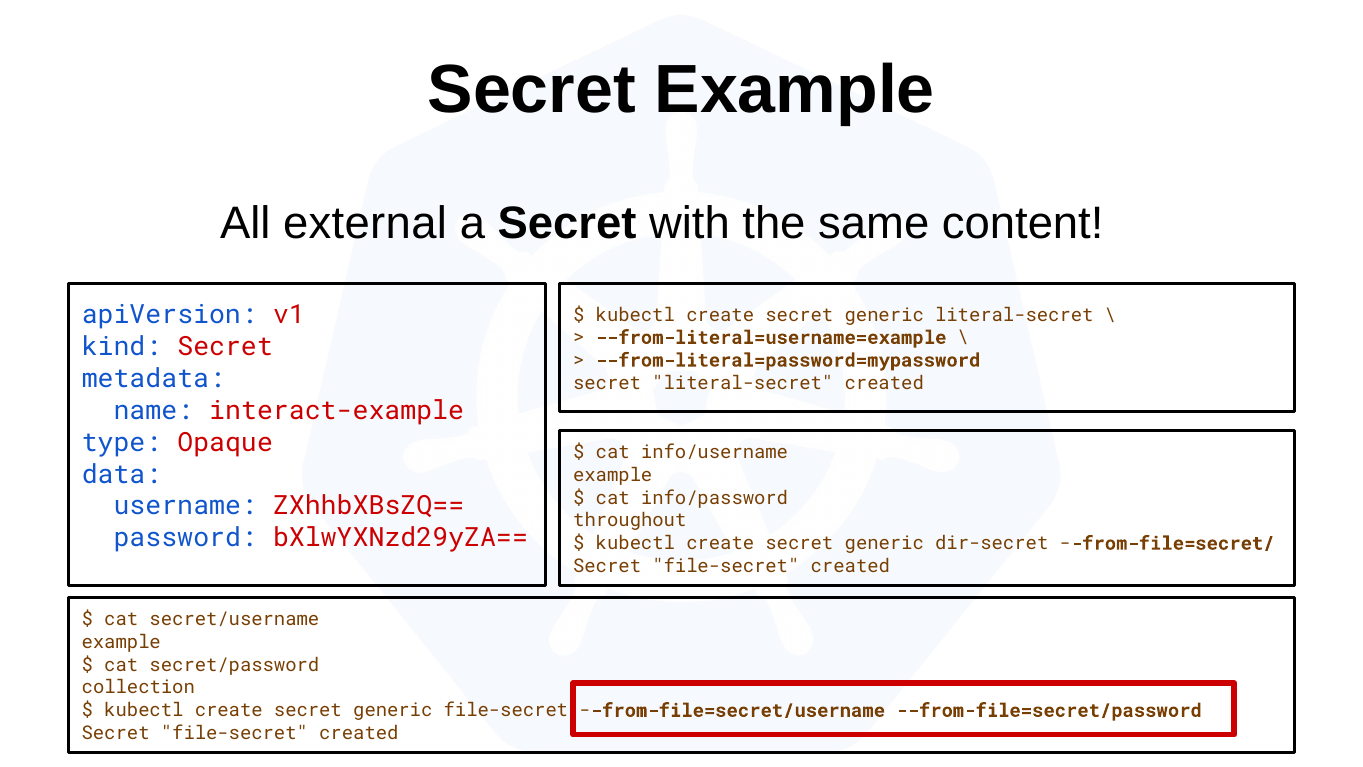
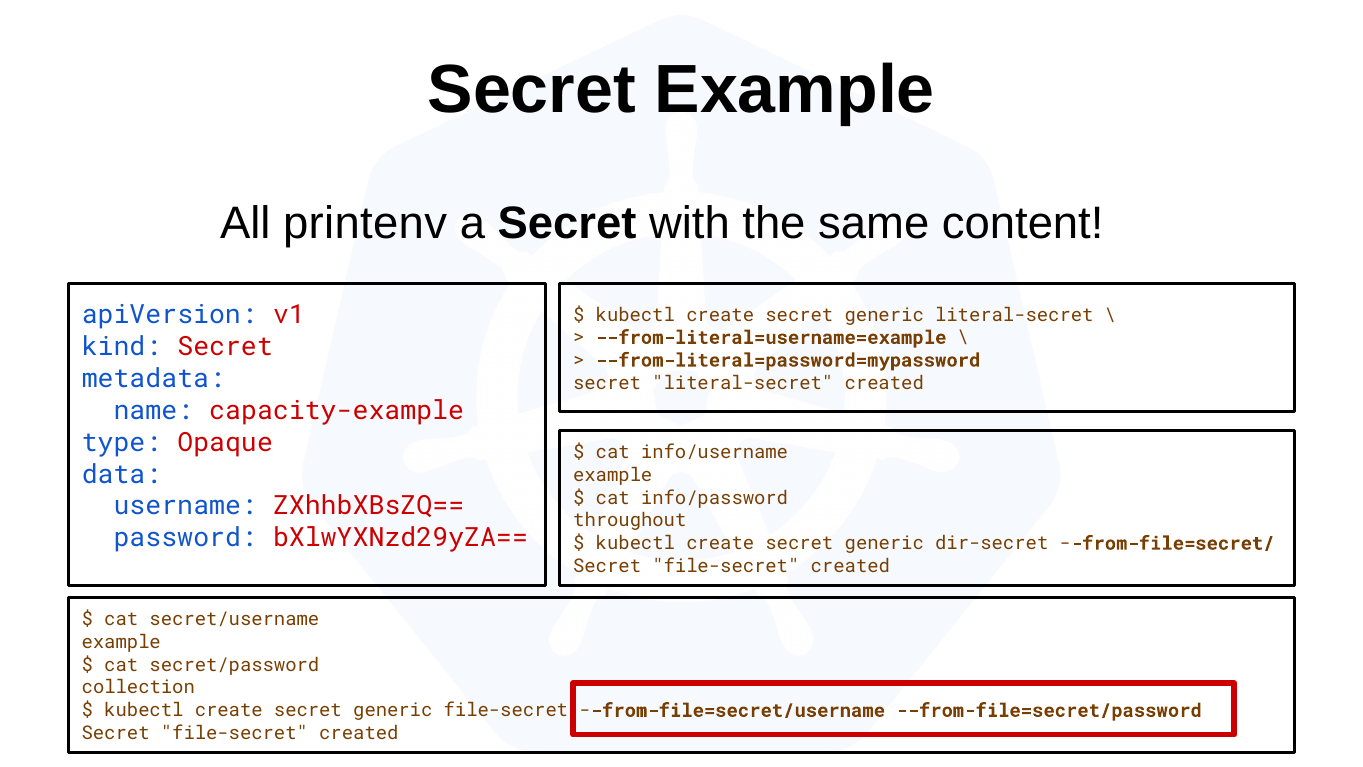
external: external -> printenv
interact-example: interact-example -> capacity-example
